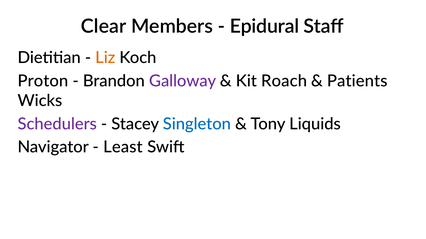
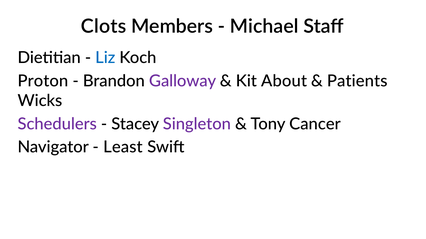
Clear: Clear -> Clots
Epidural: Epidural -> Michael
Liz colour: orange -> blue
Roach: Roach -> About
Singleton colour: blue -> purple
Liquids: Liquids -> Cancer
